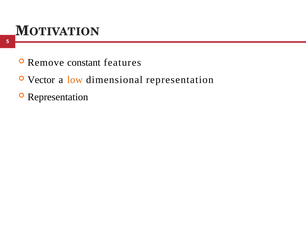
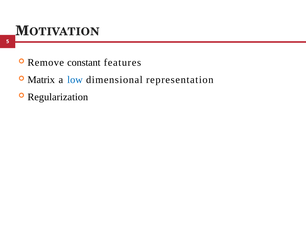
Vector: Vector -> Matrix
low colour: orange -> blue
Representation at (58, 97): Representation -> Regularization
